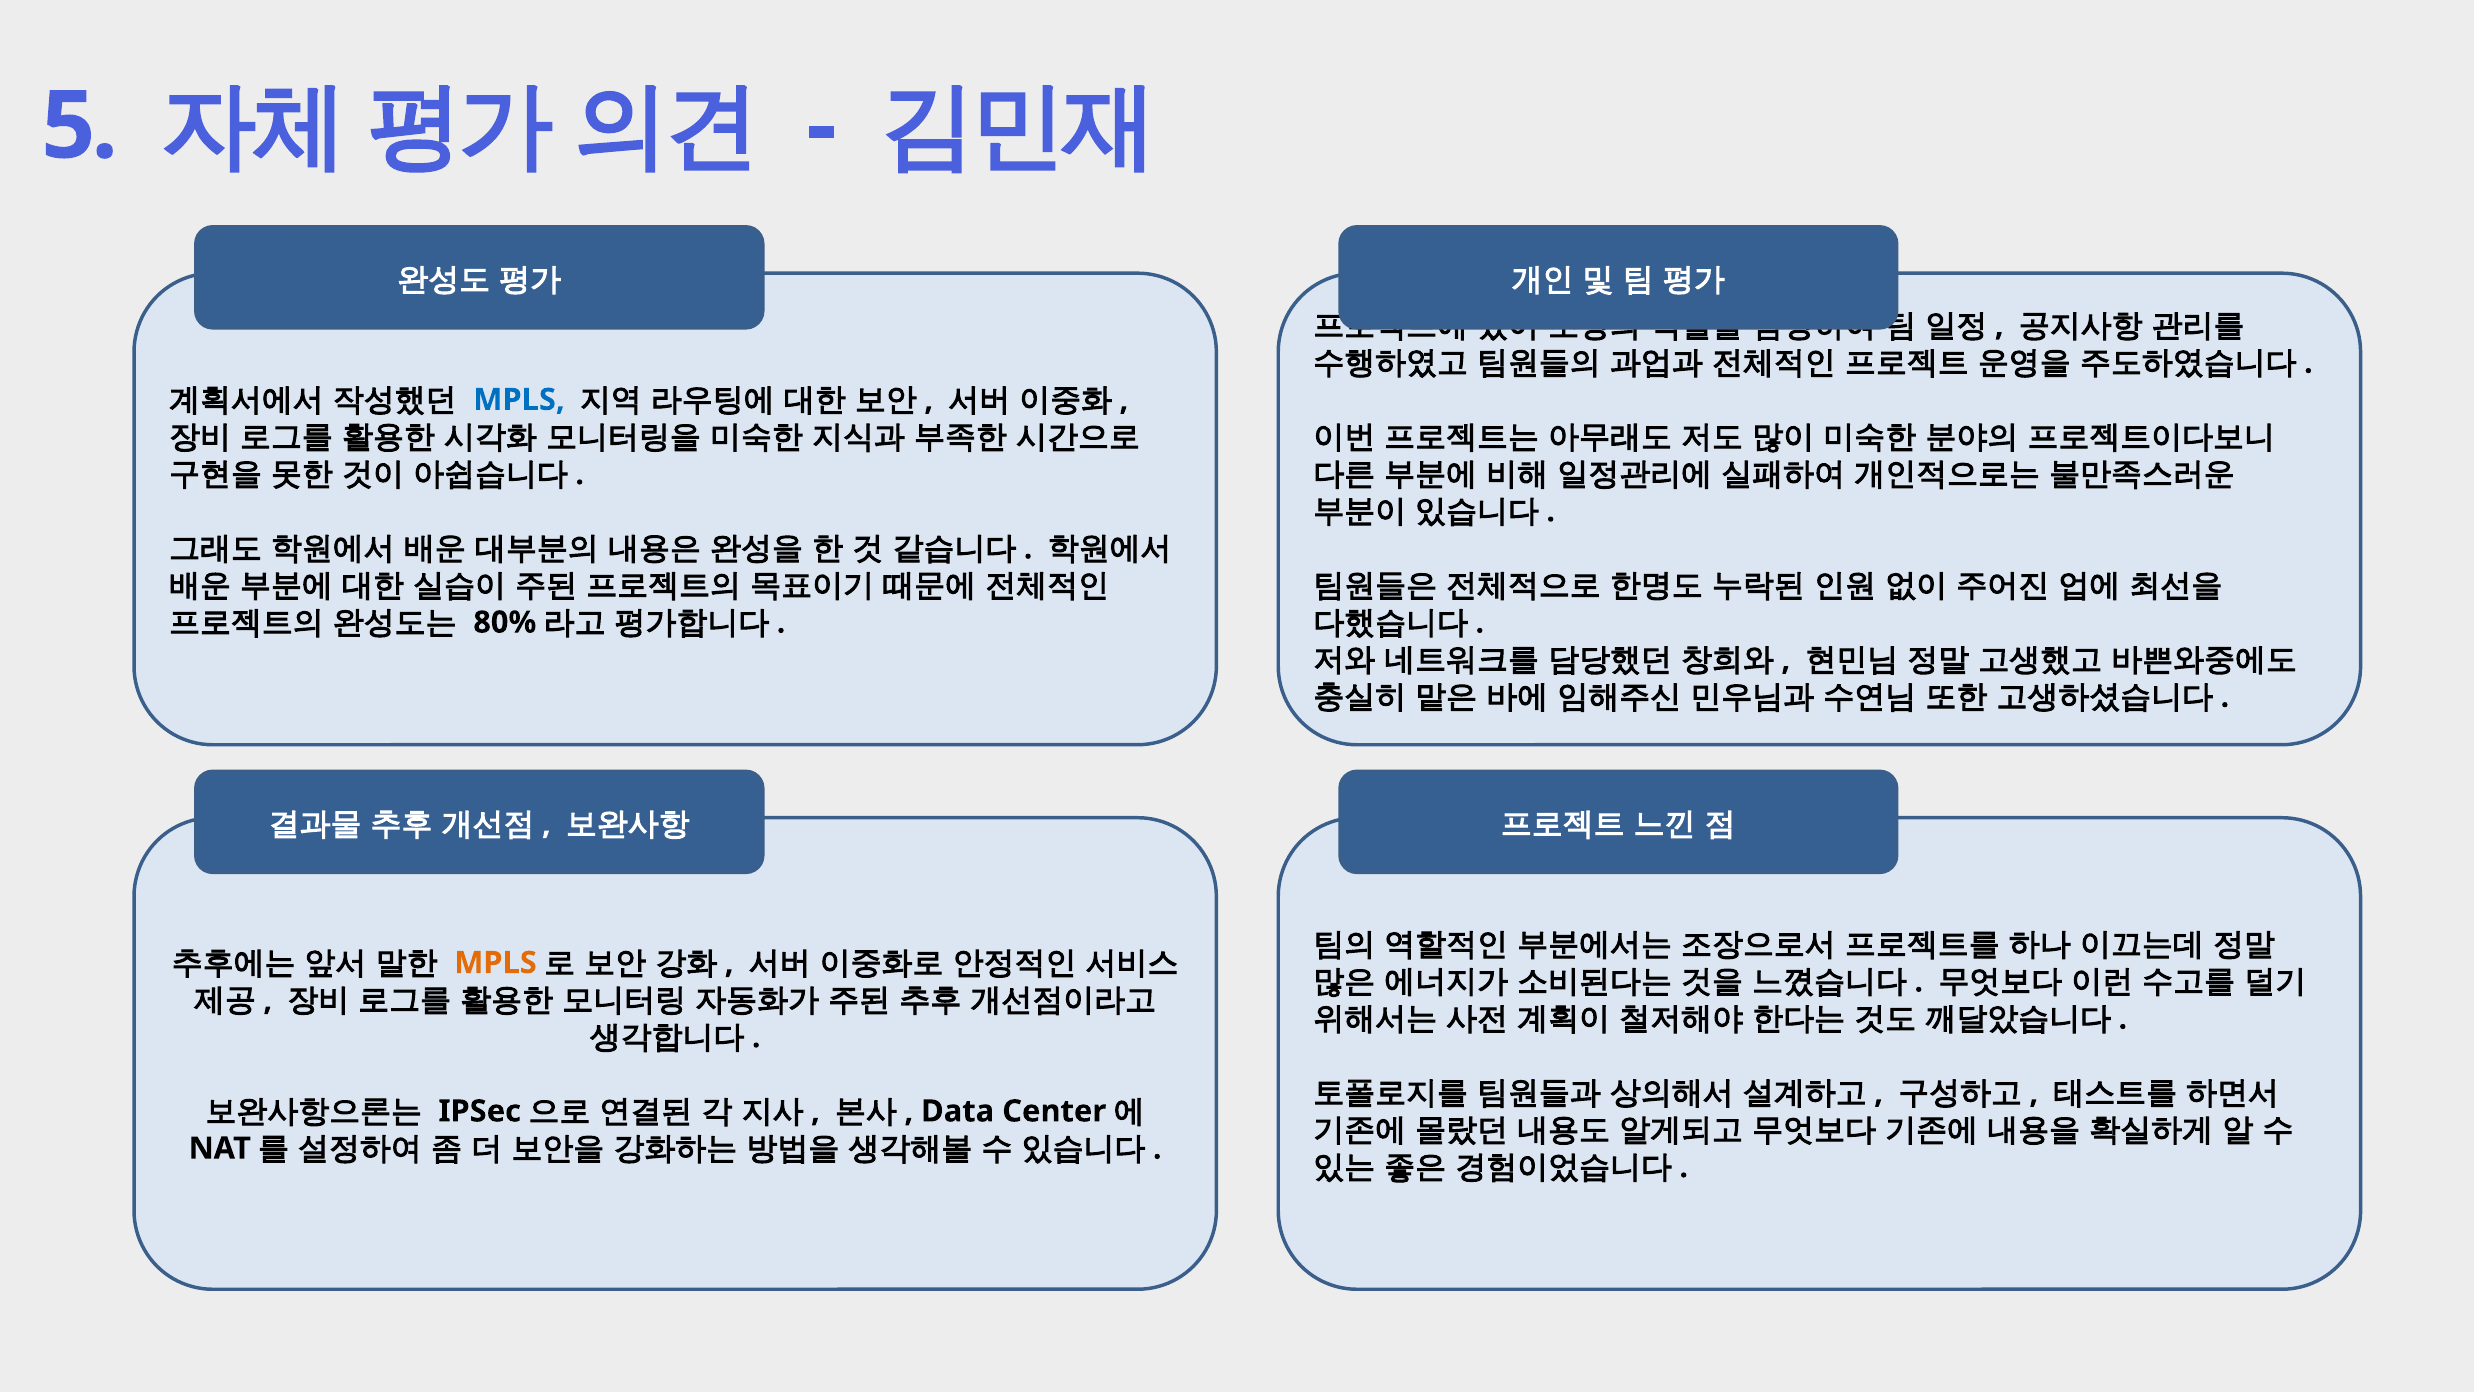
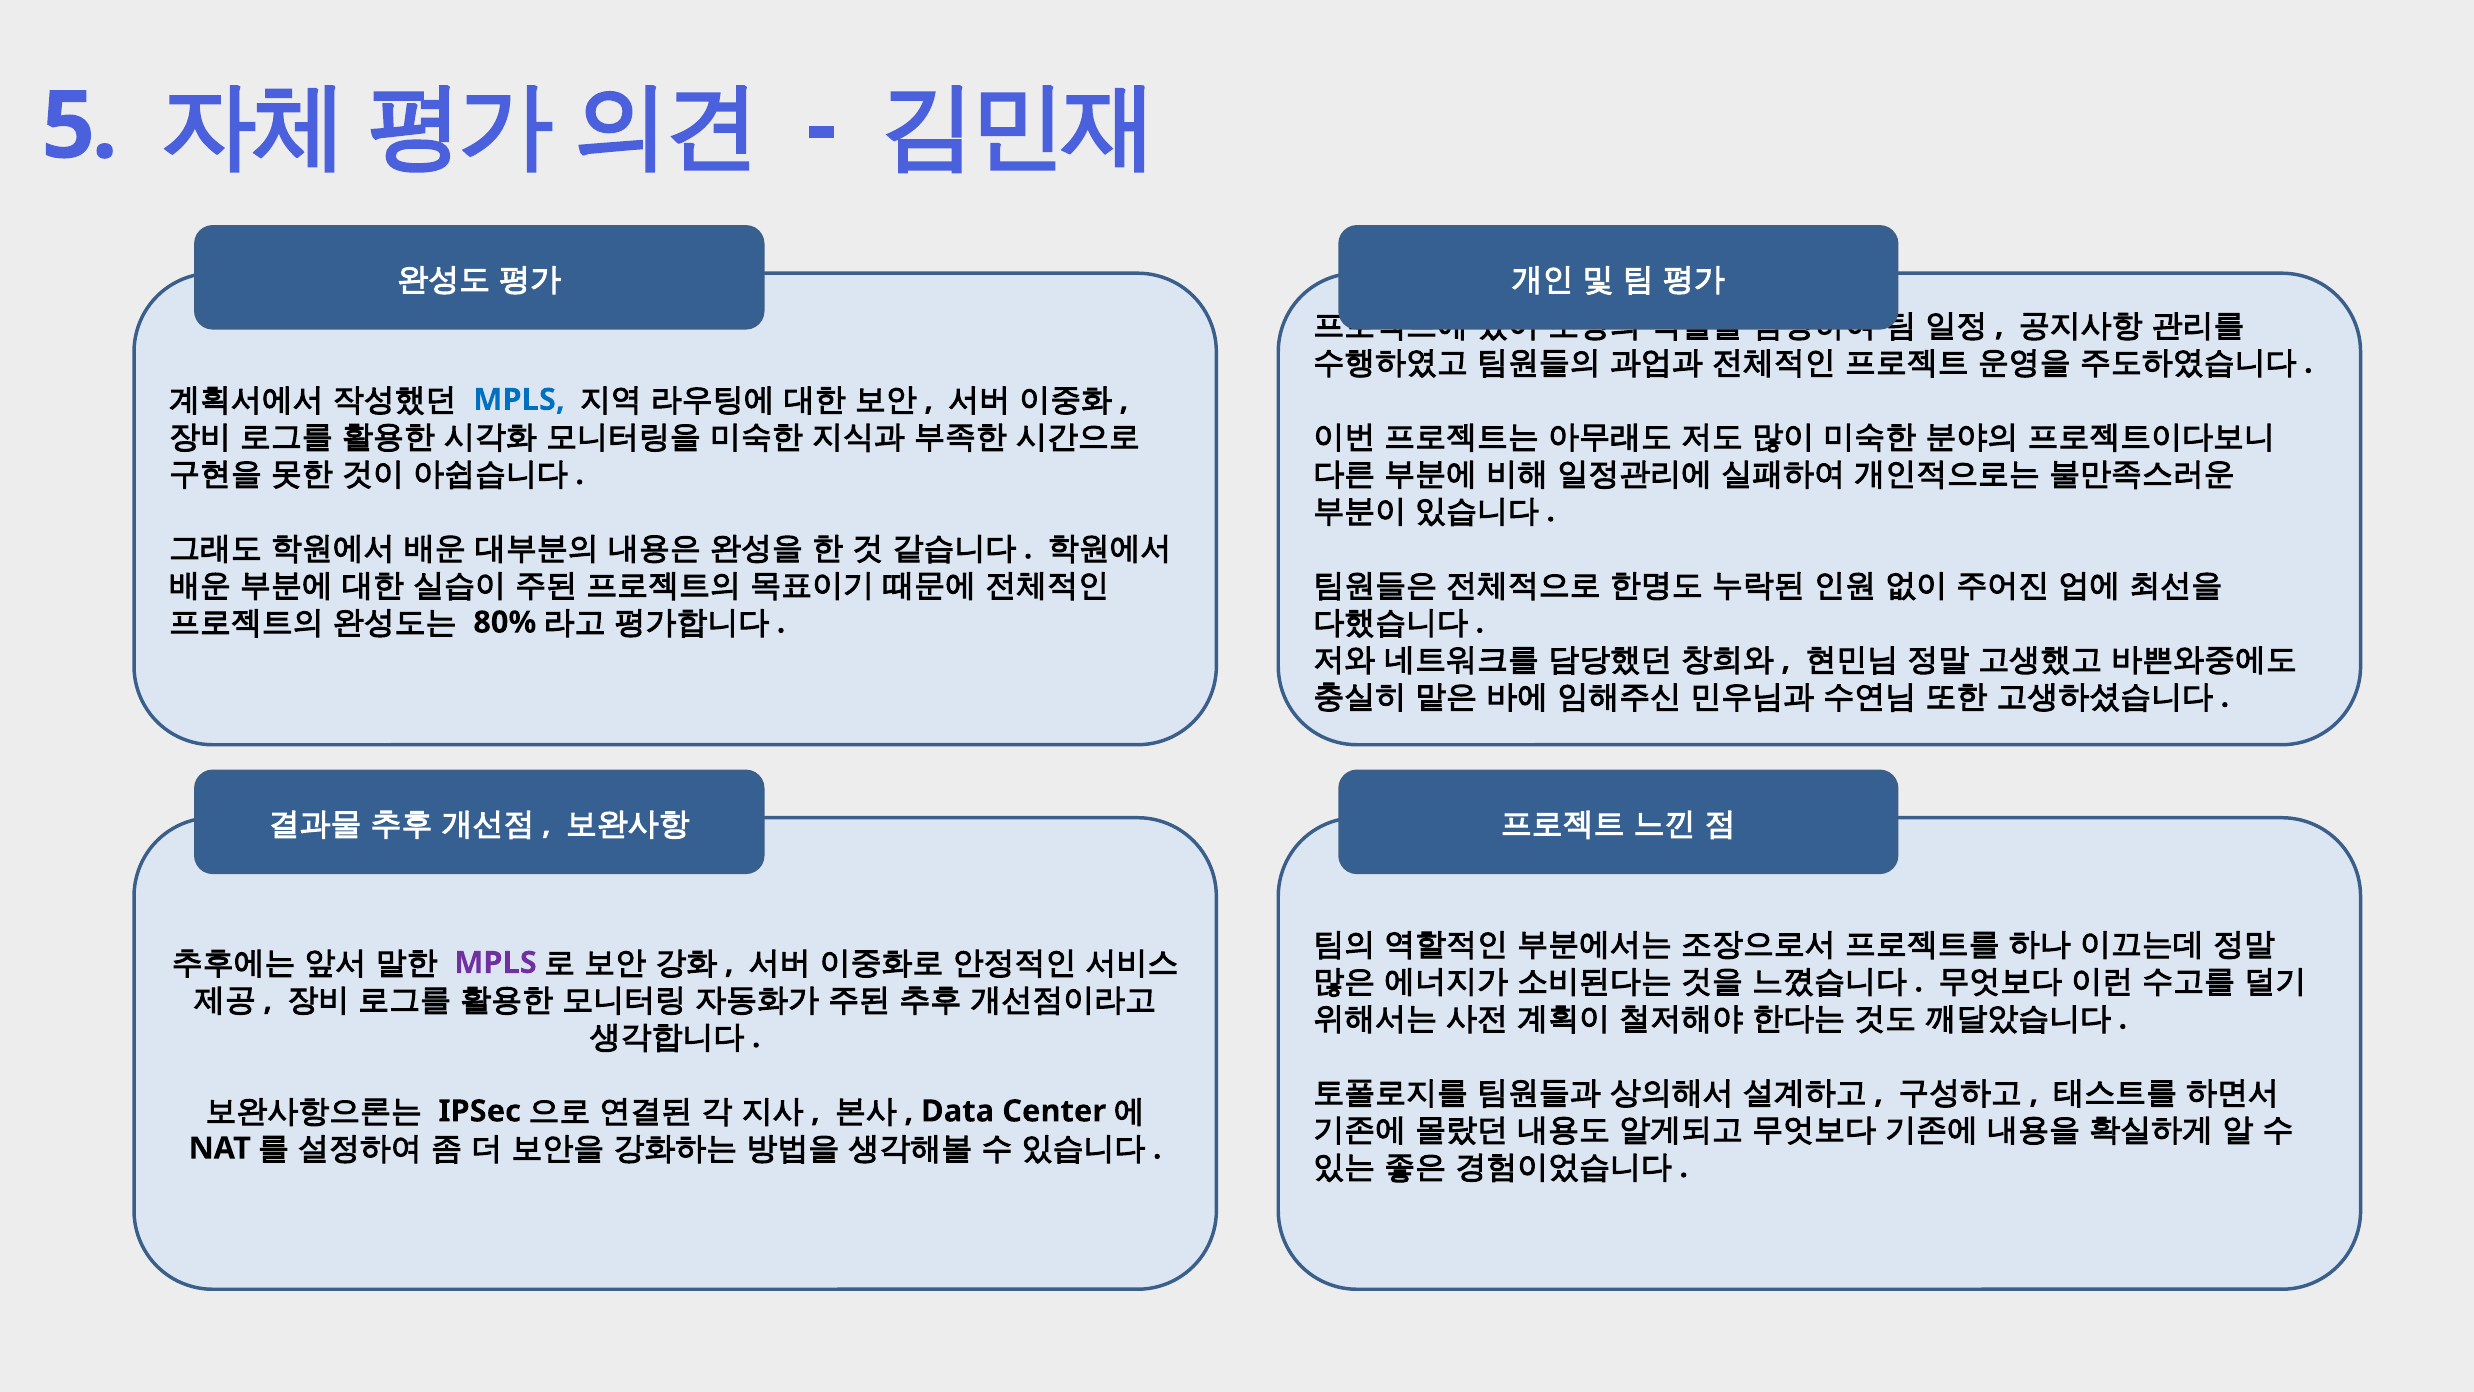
MPLS at (496, 963) colour: orange -> purple
